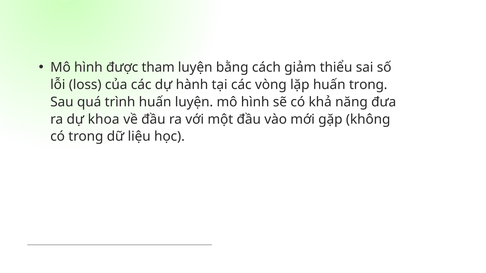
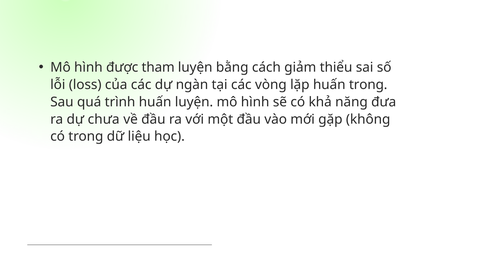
hành: hành -> ngàn
khoa: khoa -> chưa
